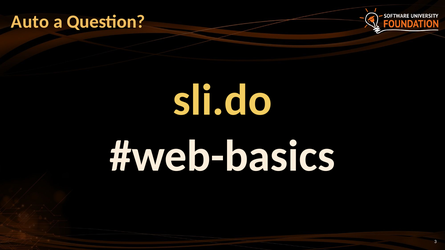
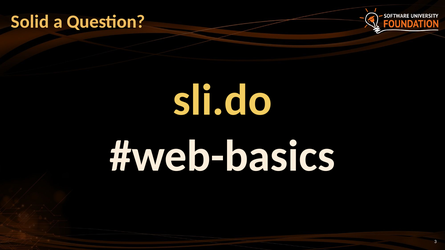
Auto: Auto -> Solid
